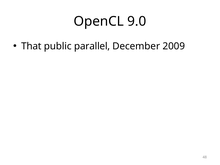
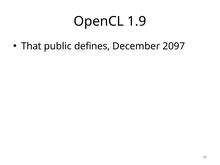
9.0: 9.0 -> 1.9
parallel: parallel -> defines
2009: 2009 -> 2097
